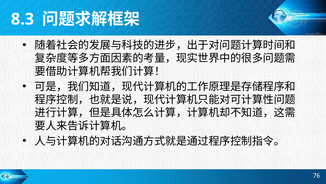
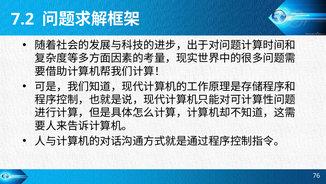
8.3: 8.3 -> 7.2
